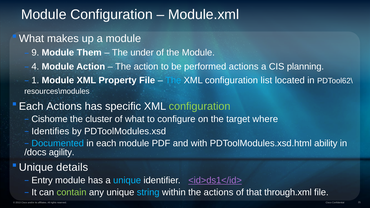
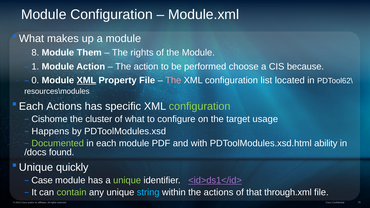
9: 9 -> 8
The under: under -> rights
4: 4 -> 1
performed actions: actions -> choose
planning: planning -> because
1: 1 -> 0
XML at (86, 80) underline: none -> present
The at (173, 80) colour: light blue -> pink
where: where -> usage
Identifies: Identifies -> Happens
Documented colour: light blue -> light green
agility: agility -> found
details: details -> quickly
Entry: Entry -> Case
unique at (127, 180) colour: light blue -> light green
